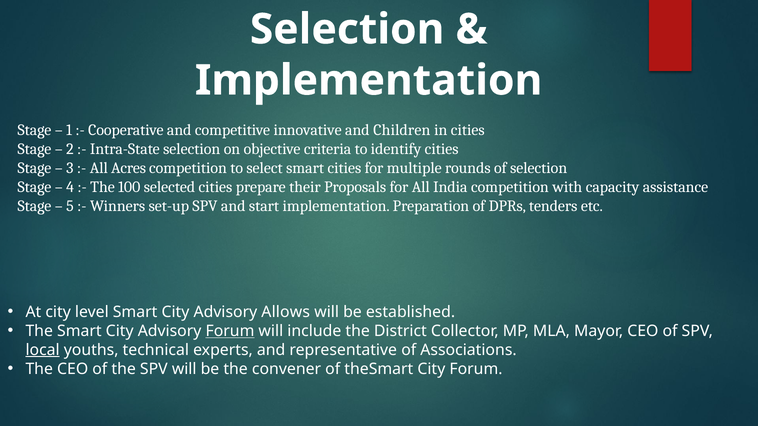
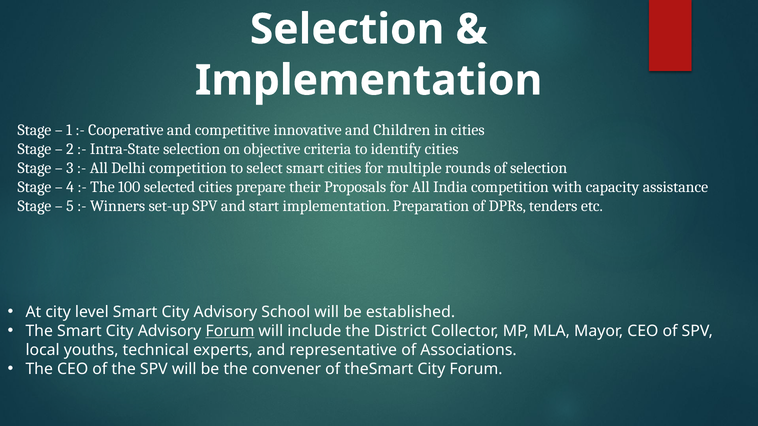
Acres: Acres -> Delhi
Allows: Allows -> School
local underline: present -> none
